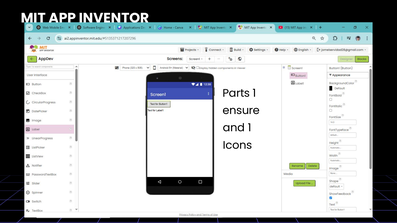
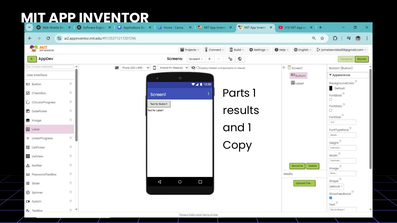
ensure: ensure -> results
Icons: Icons -> Copy
